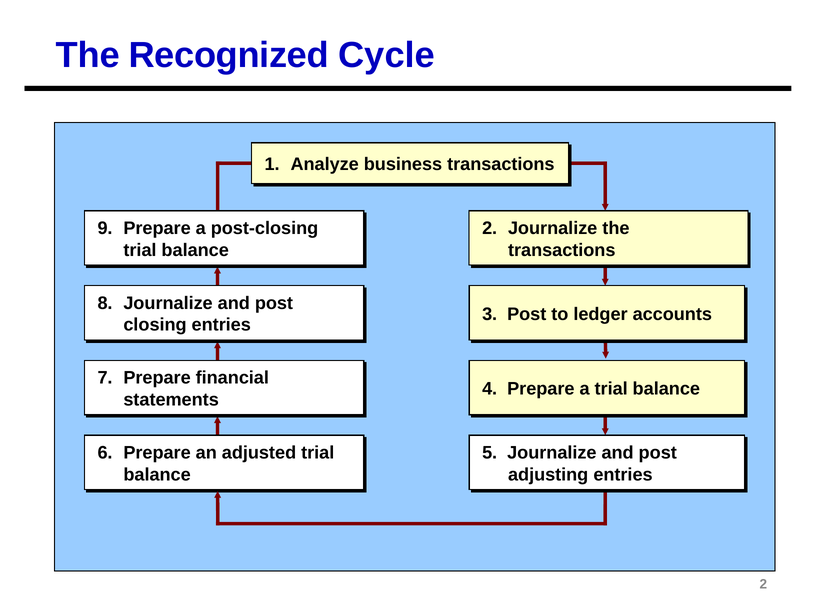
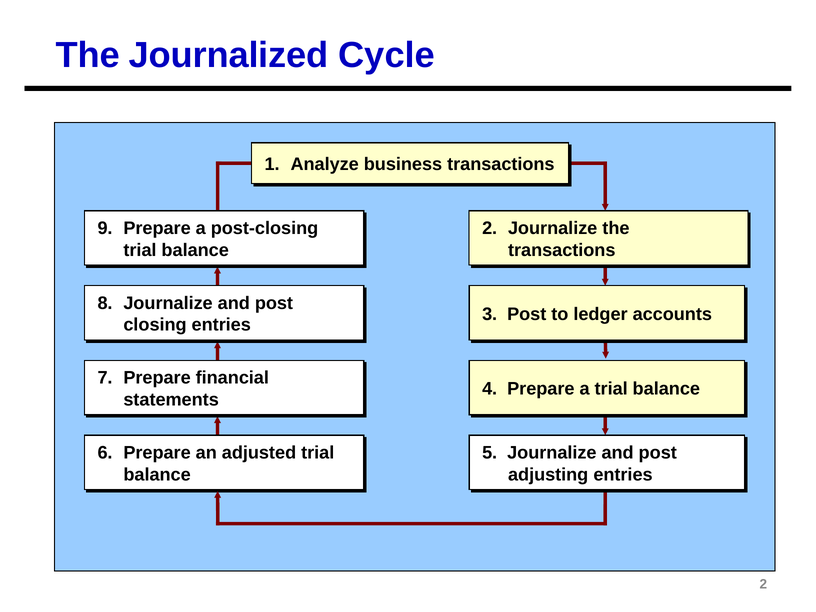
Recognized: Recognized -> Journalized
